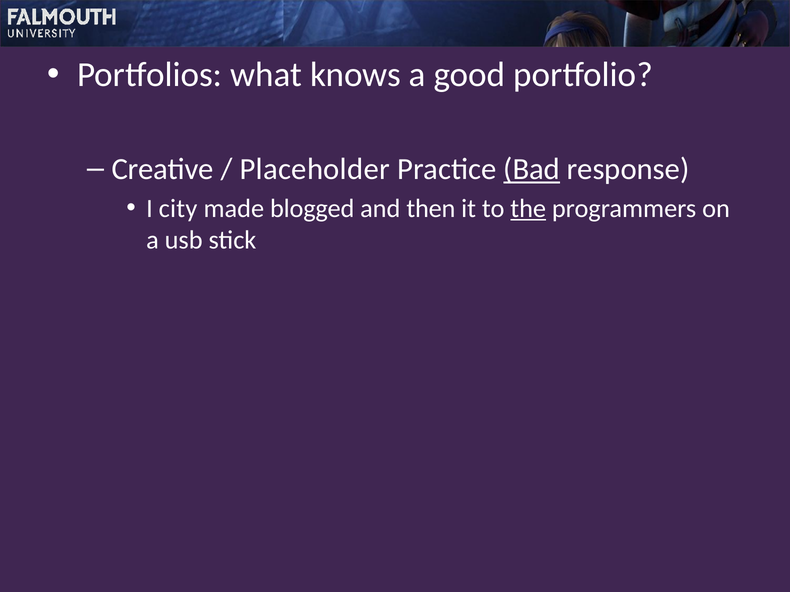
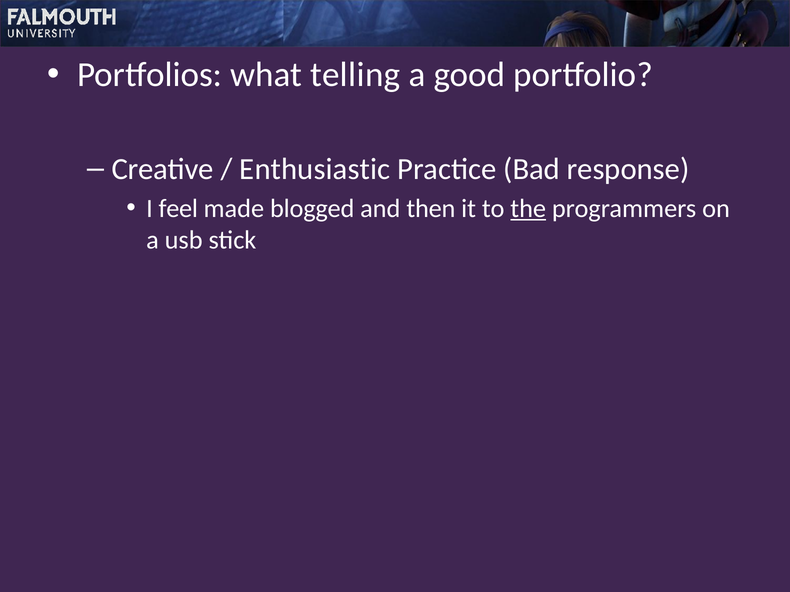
knows: knows -> telling
Placeholder: Placeholder -> Enthusiastic
Bad underline: present -> none
city: city -> feel
